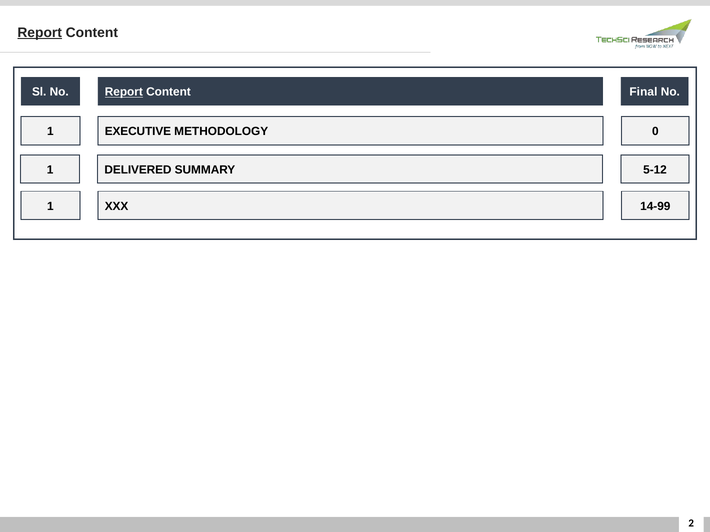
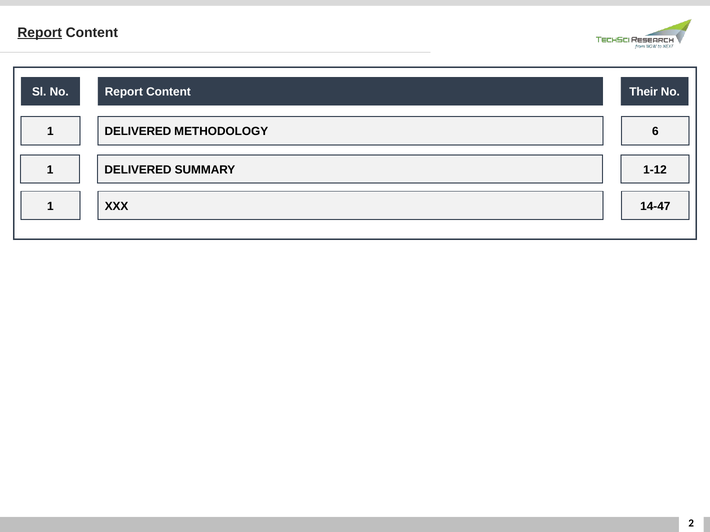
Report at (124, 92) underline: present -> none
Final: Final -> Their
EXECUTIVE at (138, 132): EXECUTIVE -> DELIVERED
0: 0 -> 6
5-12: 5-12 -> 1-12
14-99: 14-99 -> 14-47
